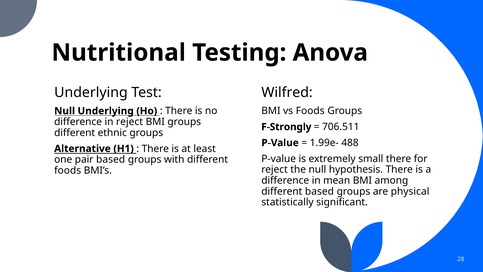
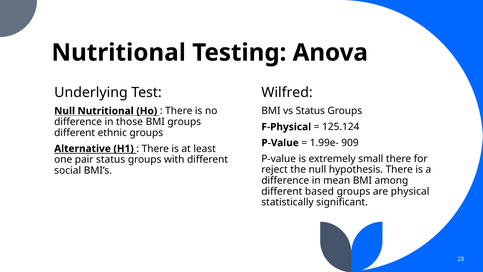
vs Foods: Foods -> Status
Null Underlying: Underlying -> Nutritional
in reject: reject -> those
F-Strongly: F-Strongly -> F-Physical
706.511: 706.511 -> 125.124
488: 488 -> 909
pair based: based -> status
foods at (68, 170): foods -> social
